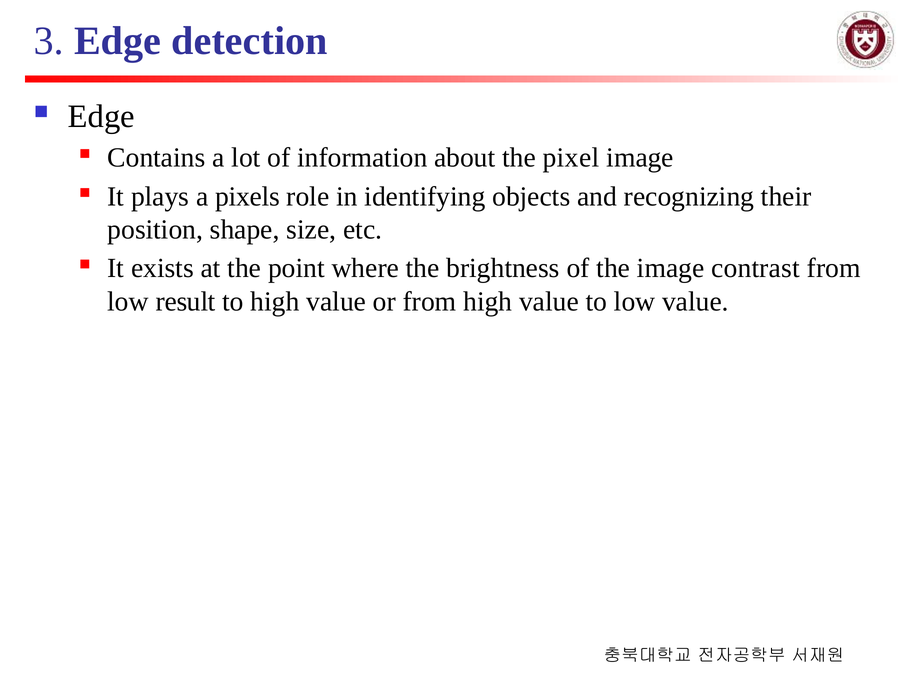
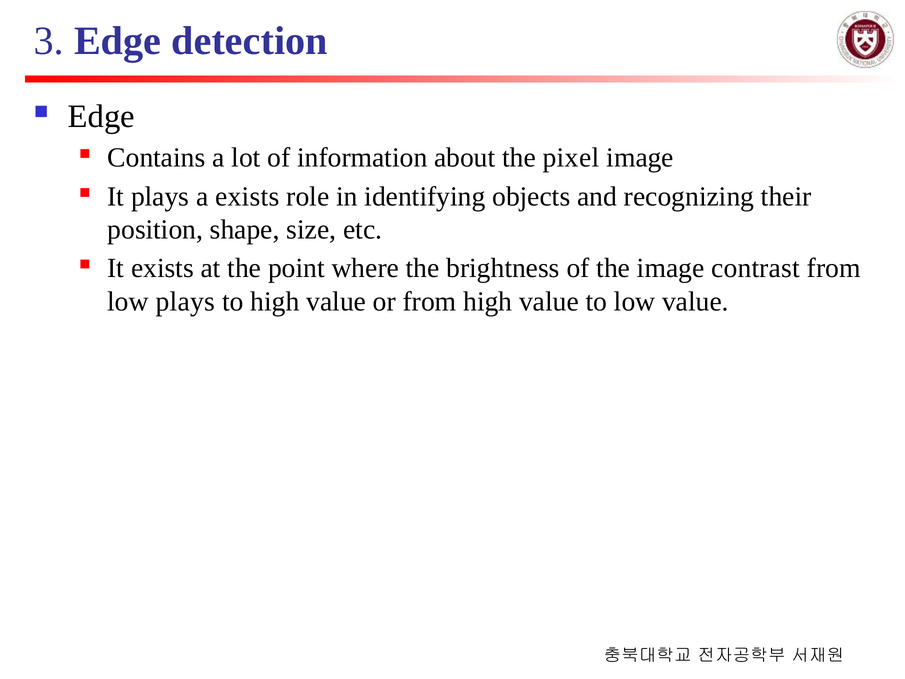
a pixels: pixels -> exists
low result: result -> plays
